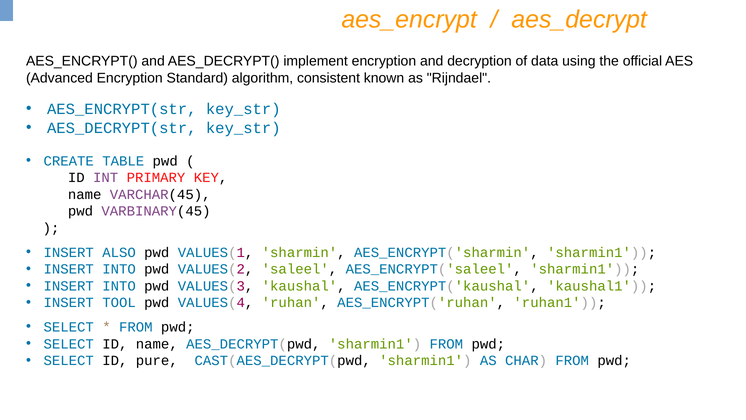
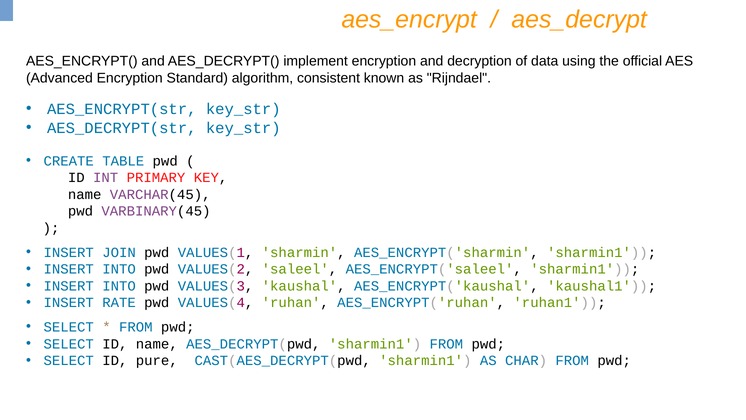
ALSO: ALSO -> JOIN
TOOL: TOOL -> RATE
